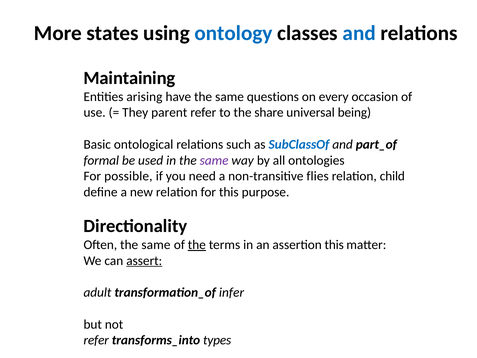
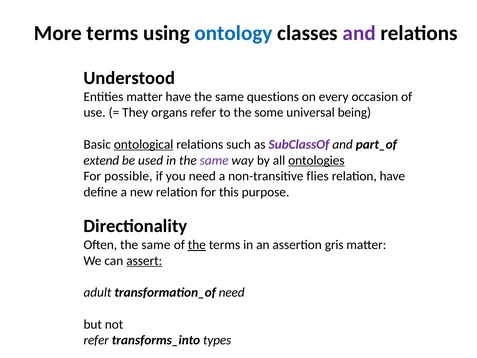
More states: states -> terms
and at (359, 33) colour: blue -> purple
Maintaining: Maintaining -> Understood
Entities arising: arising -> matter
parent: parent -> organs
share: share -> some
ontological underline: none -> present
SubClassOf colour: blue -> purple
formal: formal -> extend
ontologies underline: none -> present
relation child: child -> have
assertion this: this -> gris
transformation_of infer: infer -> need
